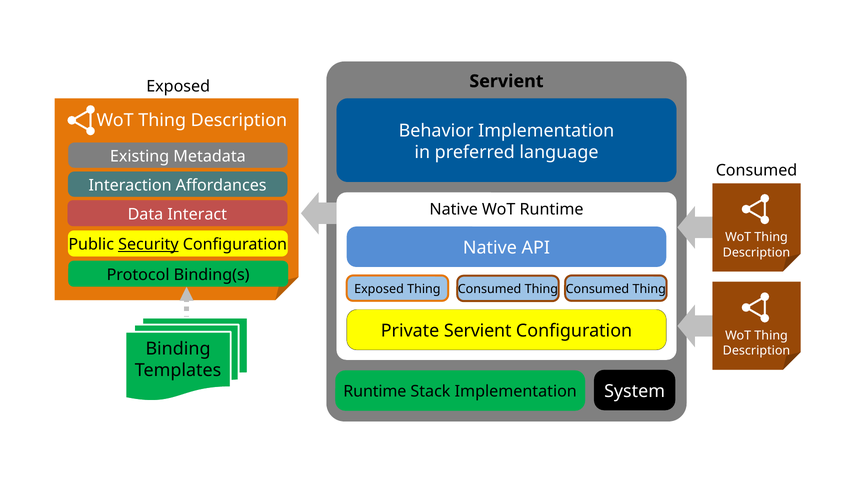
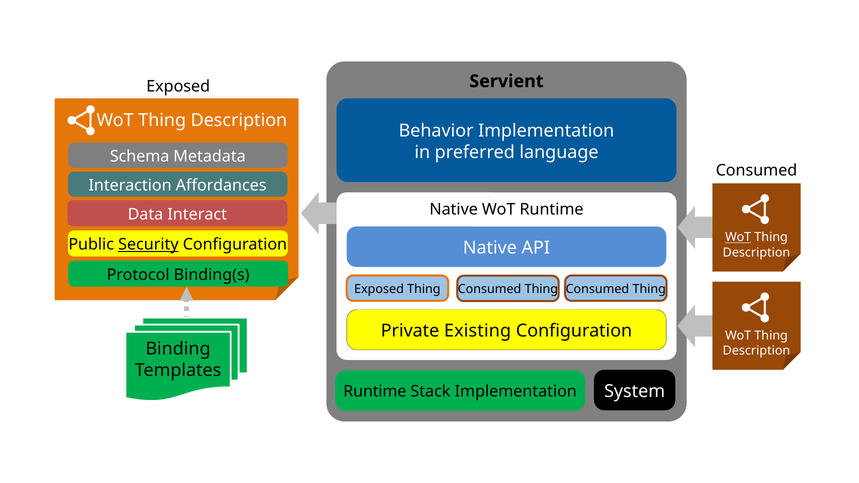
Existing: Existing -> Schema
WoT at (738, 237) underline: none -> present
Private Servient: Servient -> Existing
